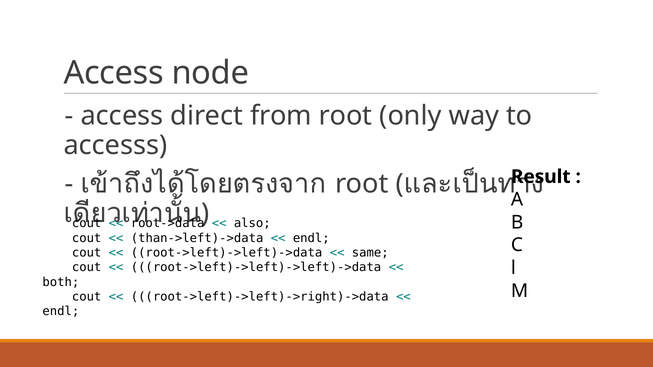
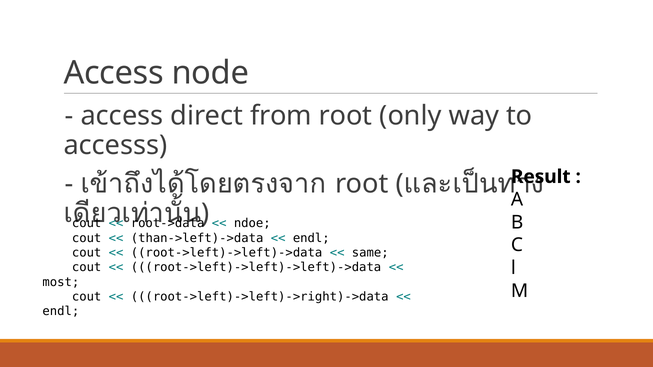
also: also -> ndoe
both: both -> most
